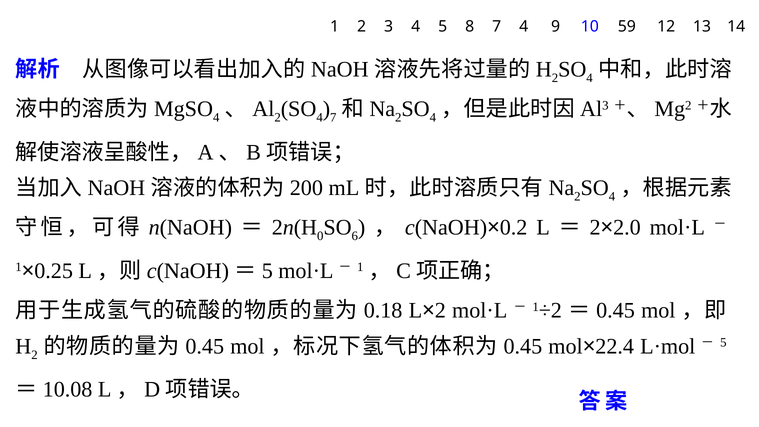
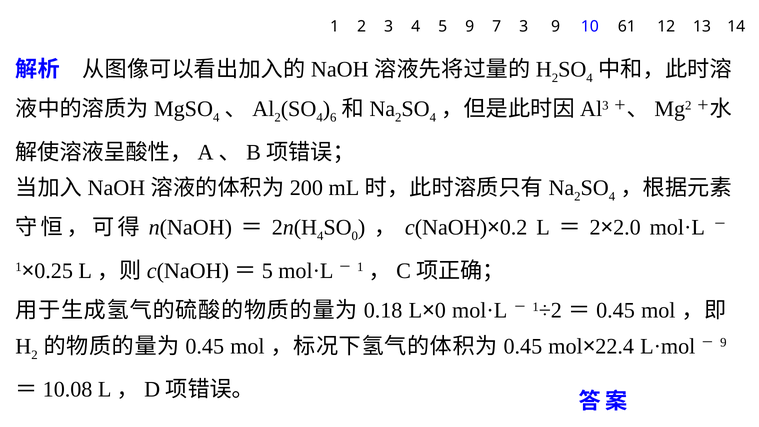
5 8: 8 -> 9
7 4: 4 -> 3
59: 59 -> 61
7 at (333, 118): 7 -> 6
0 at (320, 236): 0 -> 4
6 at (355, 236): 6 -> 0
2 at (440, 310): 2 -> 0
5 at (723, 343): 5 -> 9
